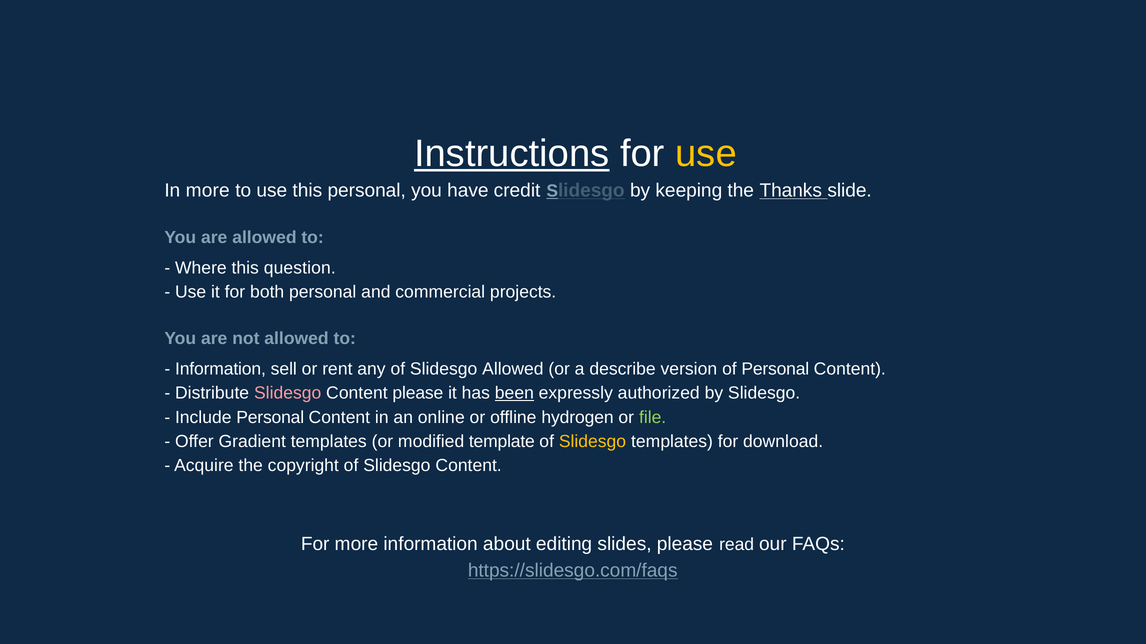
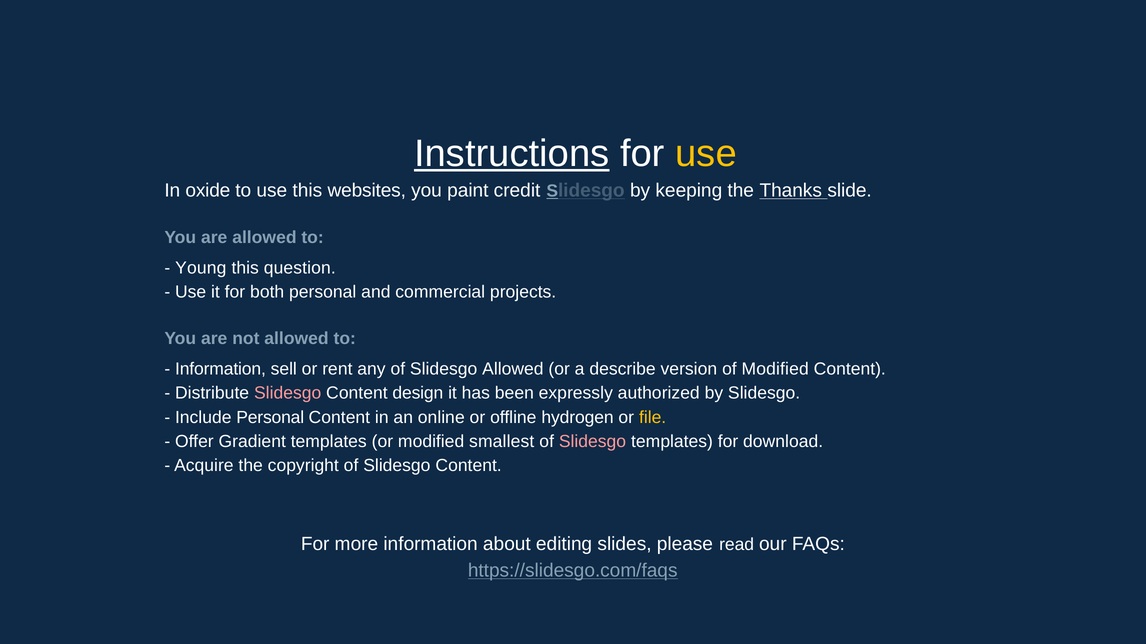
In more: more -> oxide
this personal: personal -> websites
have: have -> paint
Where: Where -> Young
of Personal: Personal -> Modified
Content please: please -> design
been underline: present -> none
file colour: light green -> yellow
template: template -> smallest
Slidesgo at (592, 442) colour: yellow -> pink
